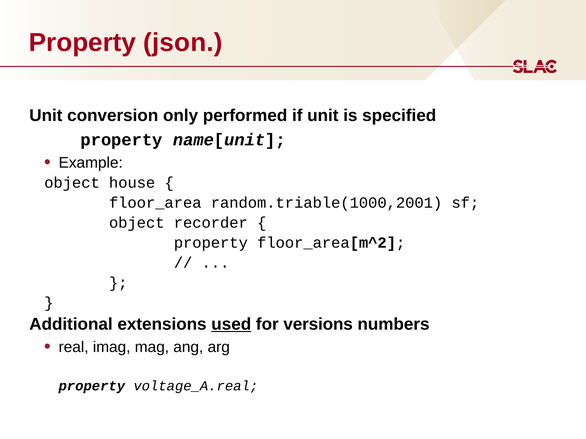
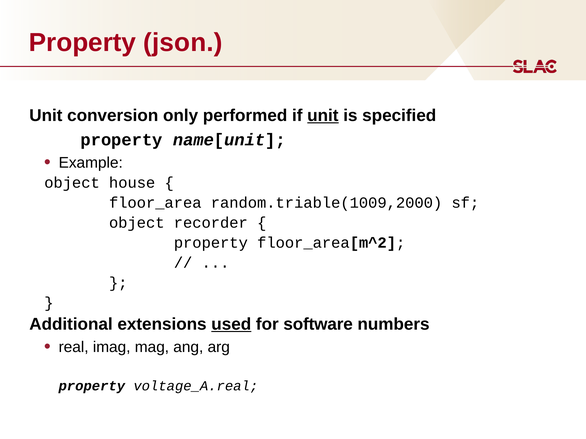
unit at (323, 116) underline: none -> present
random.triable(1000,2001: random.triable(1000,2001 -> random.triable(1009,2000
versions: versions -> software
